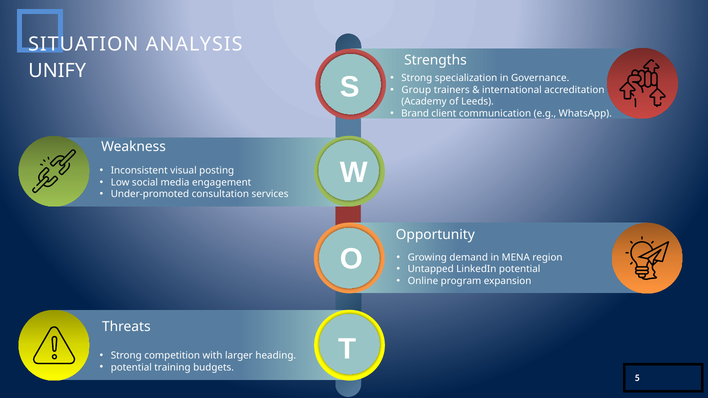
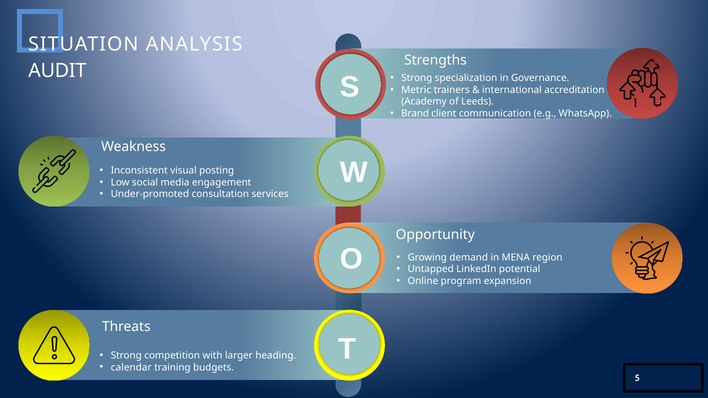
UNIFY: UNIFY -> AUDIT
Group: Group -> Metric
potential at (131, 368): potential -> calendar
